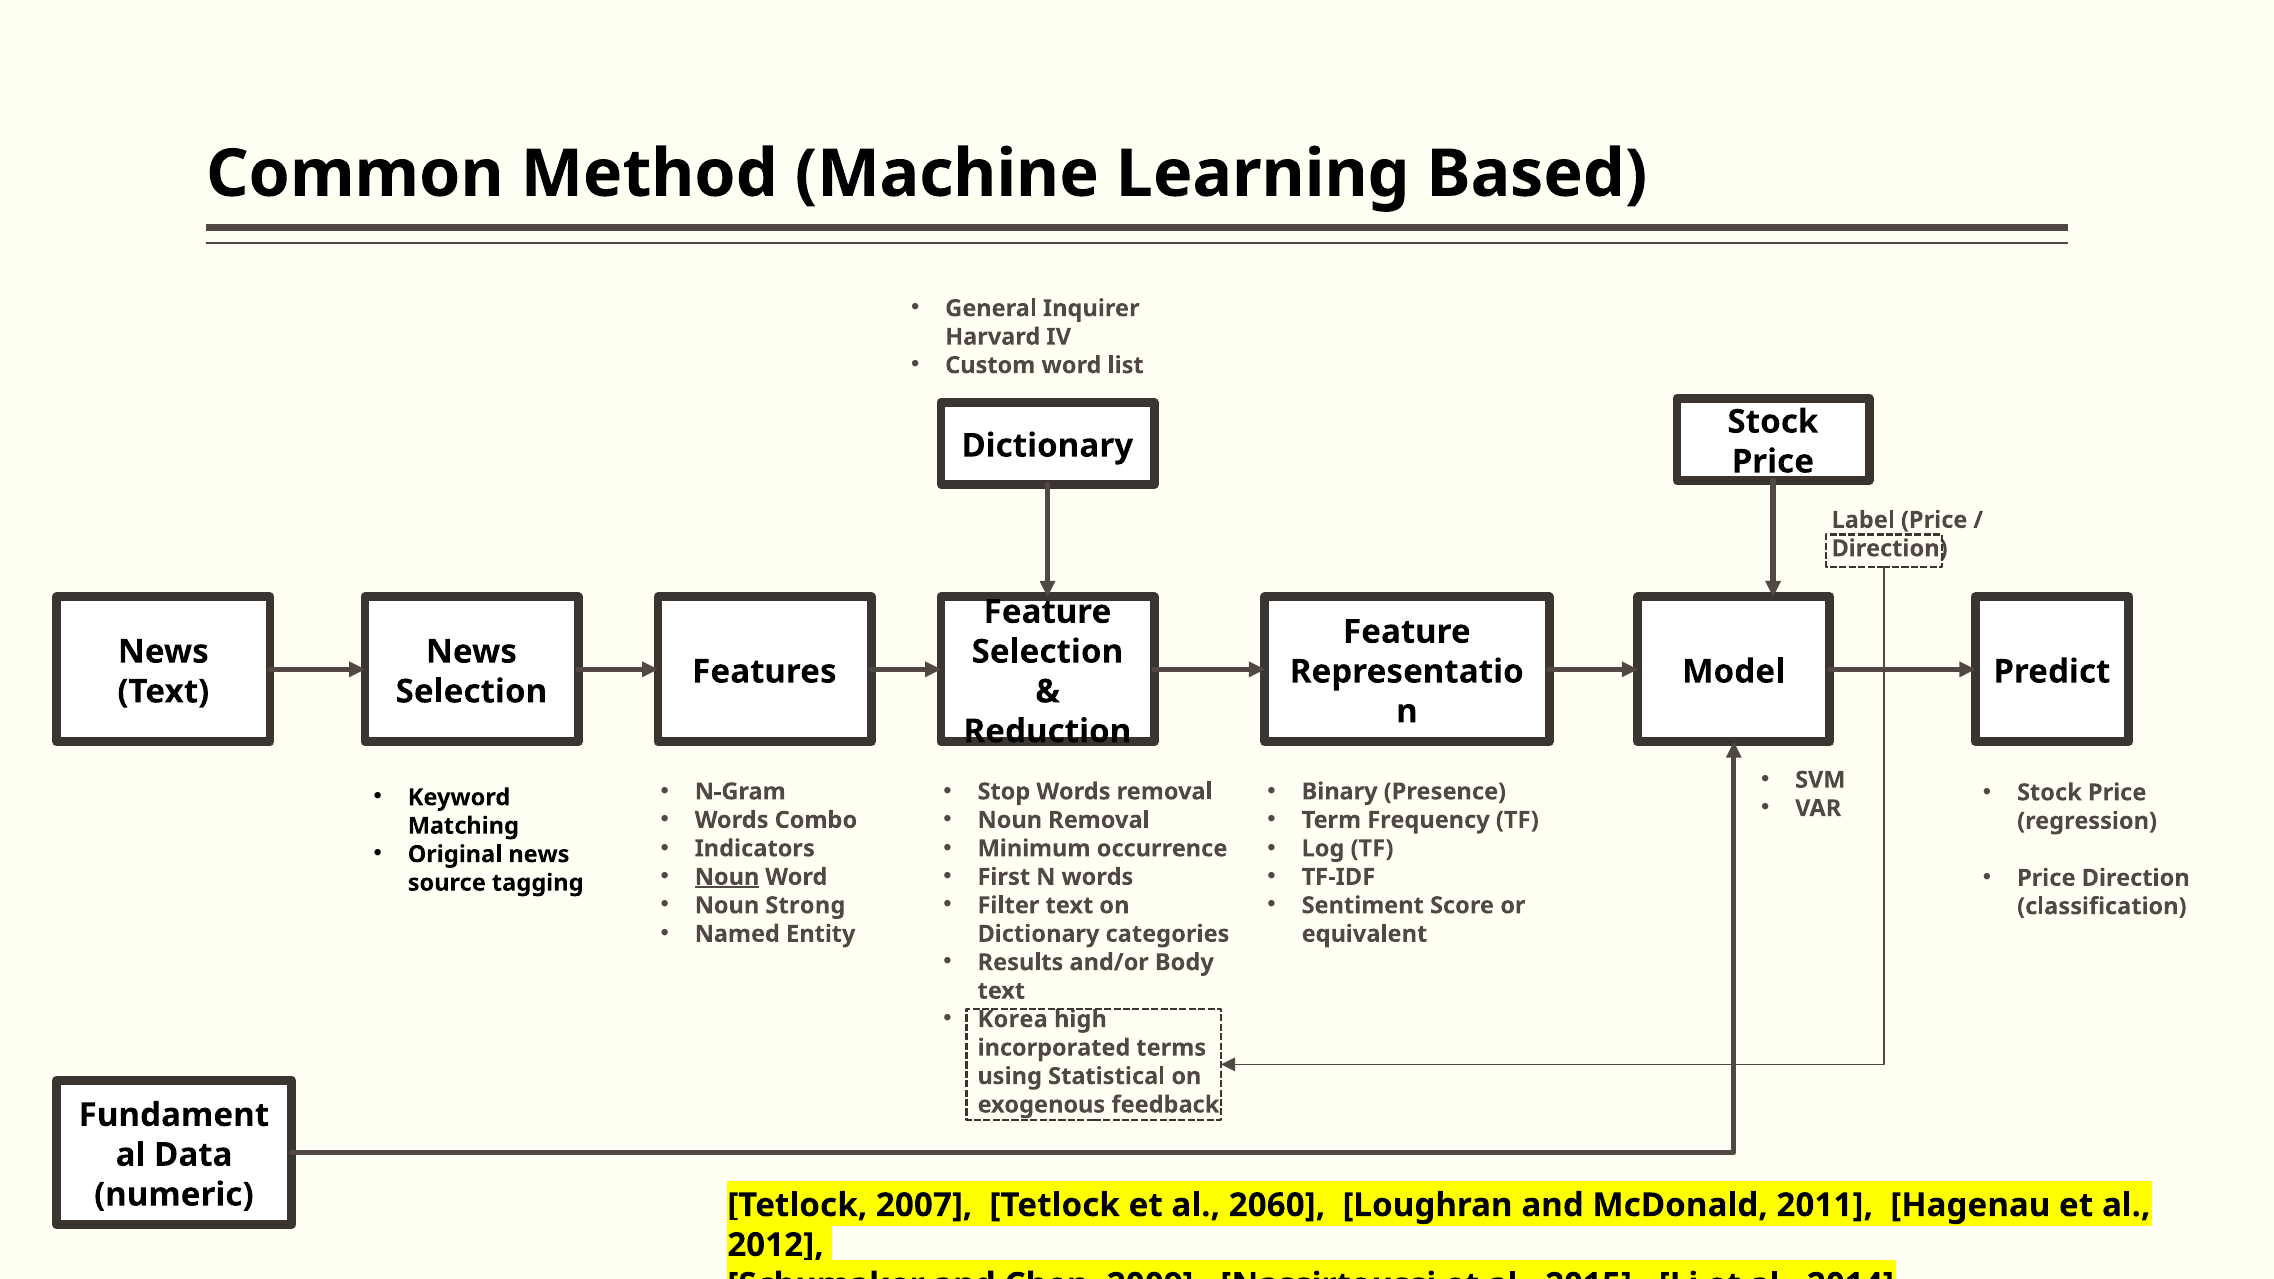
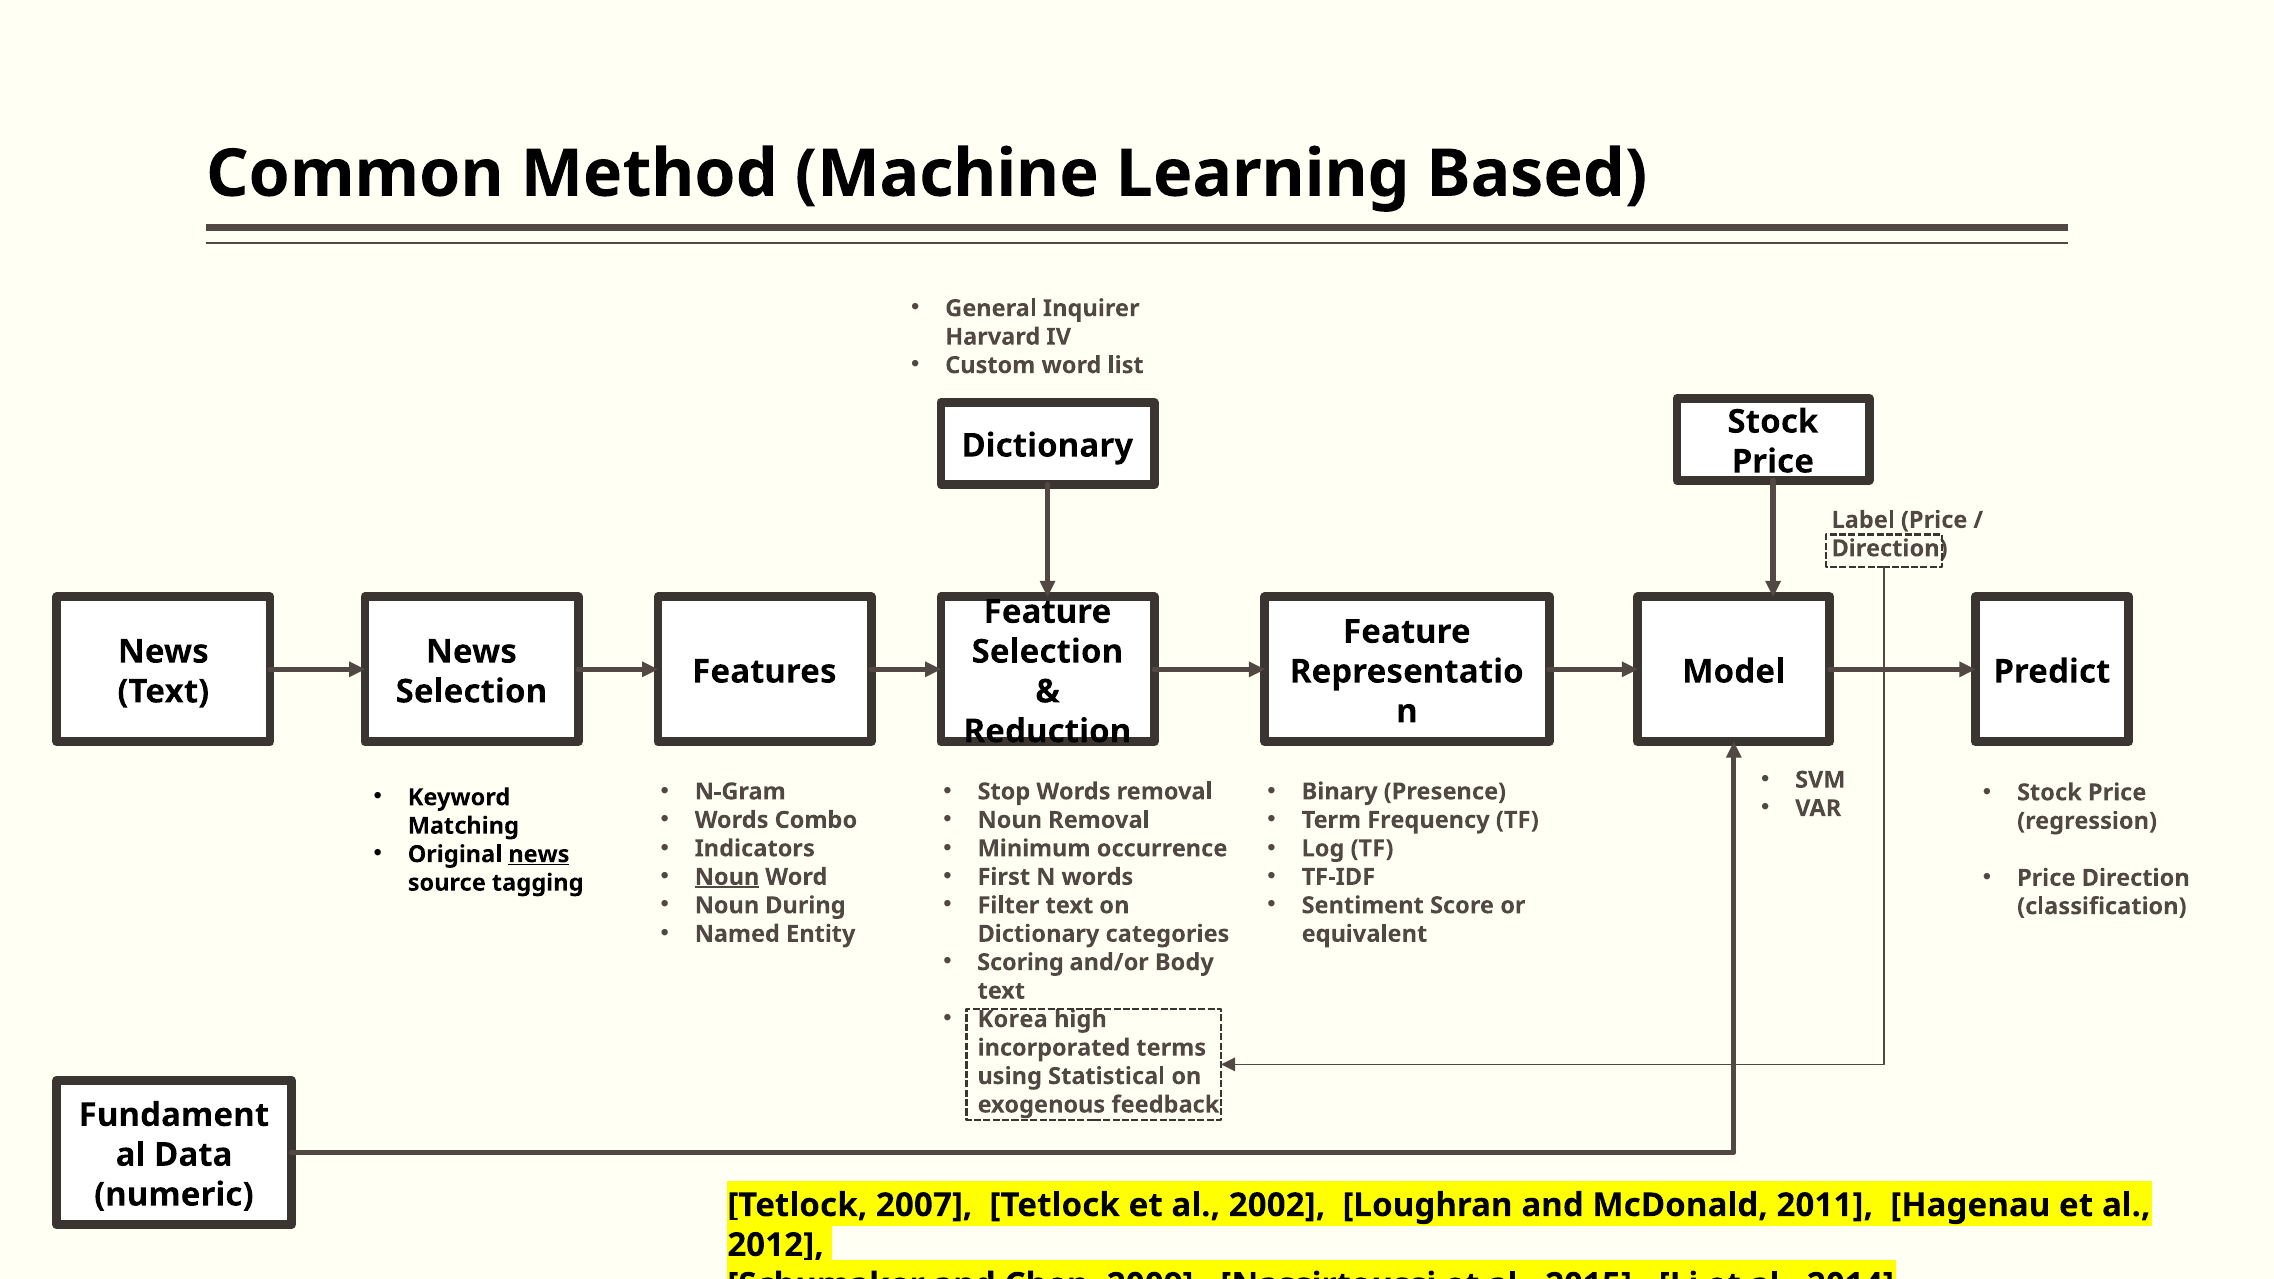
news at (539, 854) underline: none -> present
Strong: Strong -> During
Results: Results -> Scoring
2060: 2060 -> 2002
